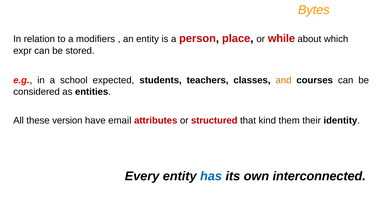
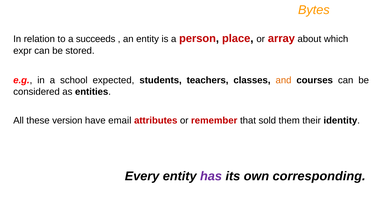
modifiers: modifiers -> succeeds
while: while -> array
structured: structured -> remember
kind: kind -> sold
has colour: blue -> purple
interconnected: interconnected -> corresponding
